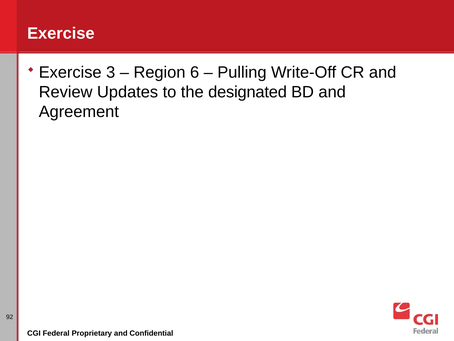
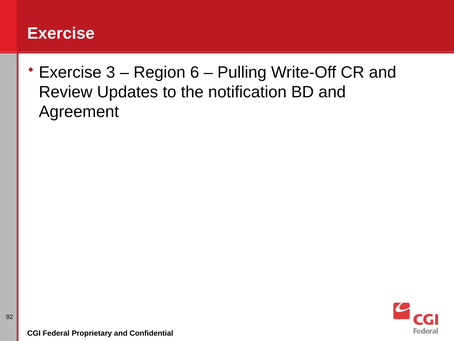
designated: designated -> notification
